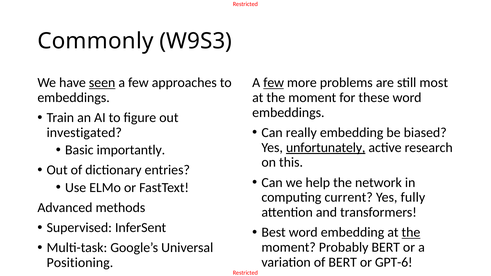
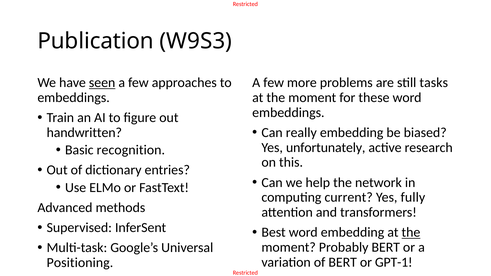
Commonly: Commonly -> Publication
few at (274, 83) underline: present -> none
most: most -> tasks
investigated: investigated -> handwritten
unfortunately underline: present -> none
importantly: importantly -> recognition
GPT-6: GPT-6 -> GPT-1
